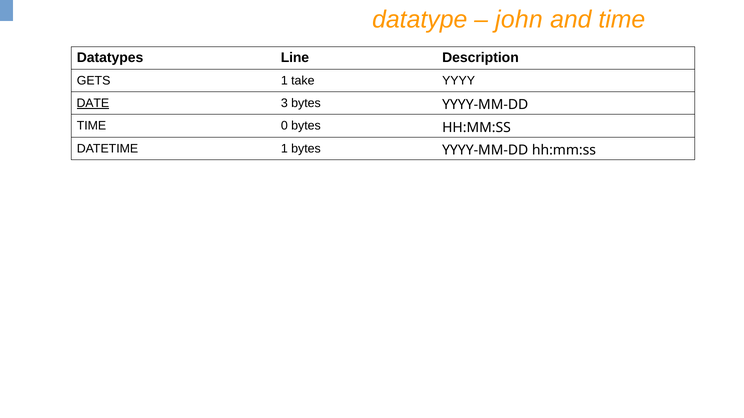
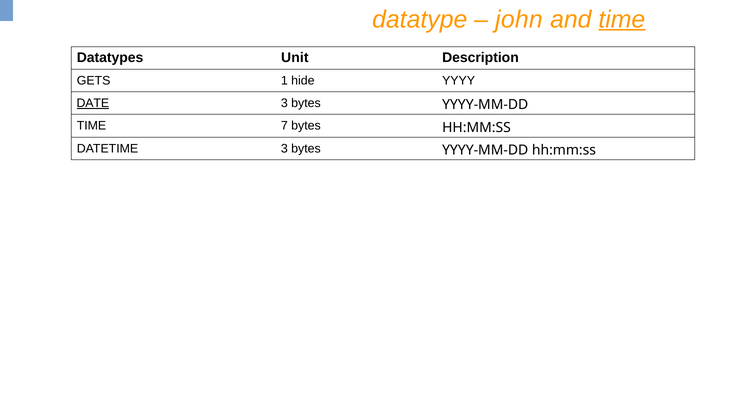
time at (622, 19) underline: none -> present
Line: Line -> Unit
take: take -> hide
0: 0 -> 7
DATETIME 1: 1 -> 3
